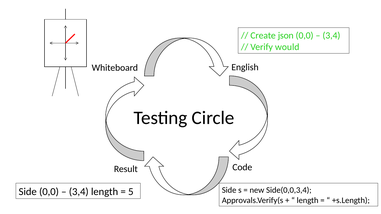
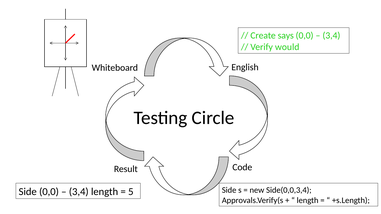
json: json -> says
